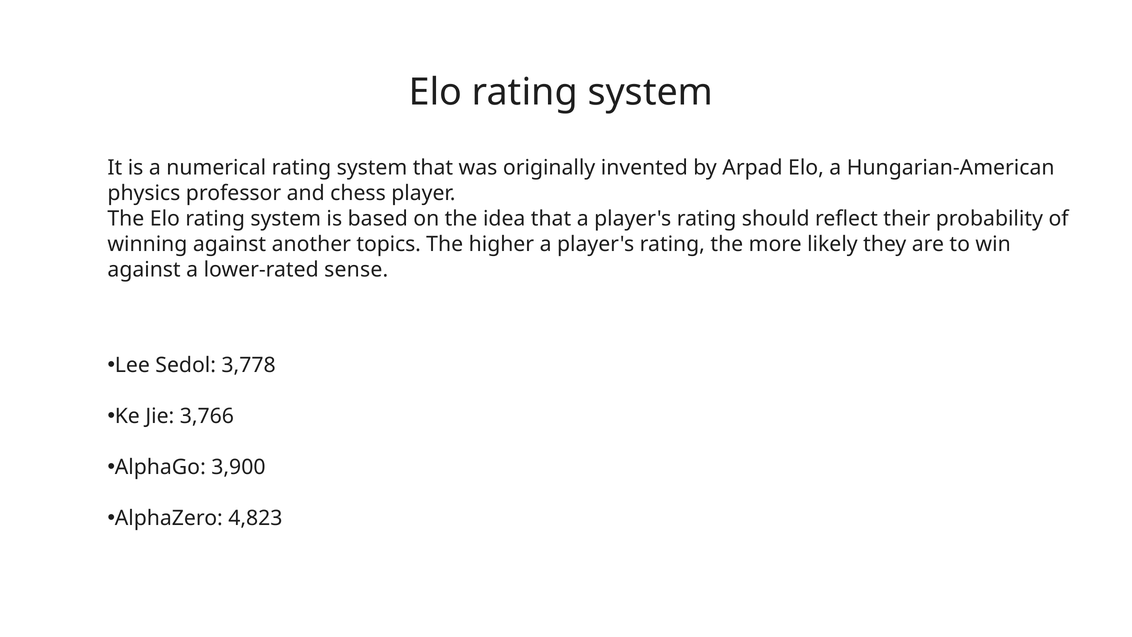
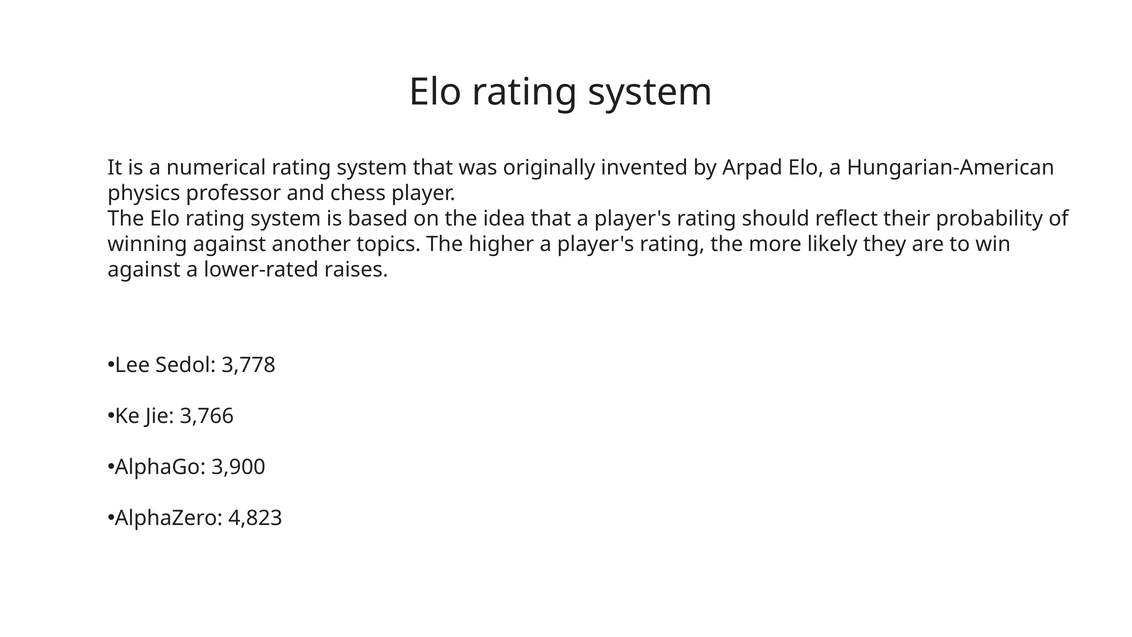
sense: sense -> raises
